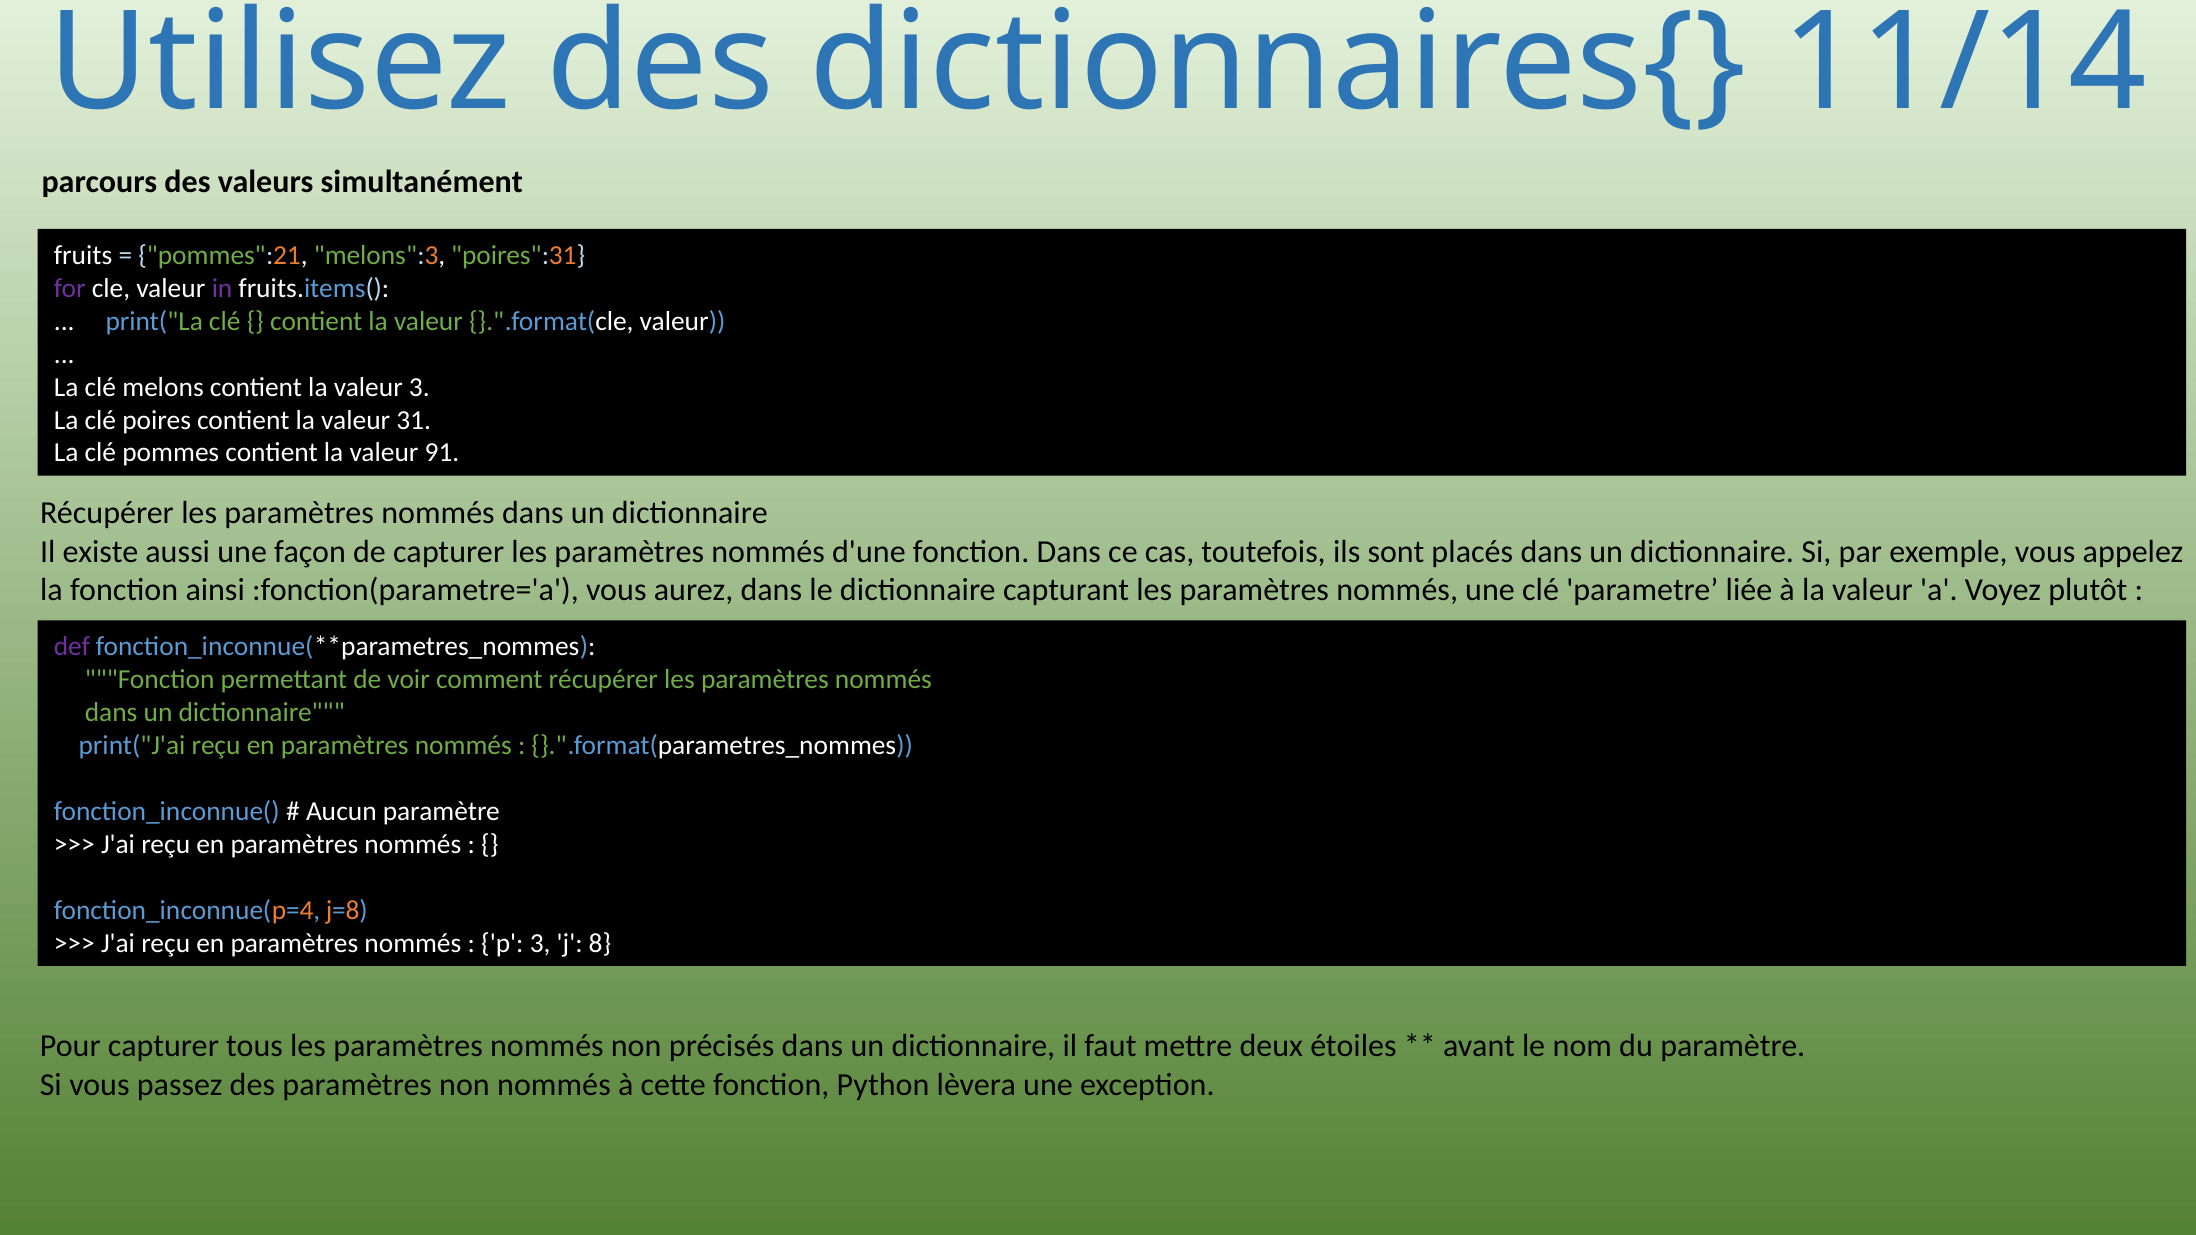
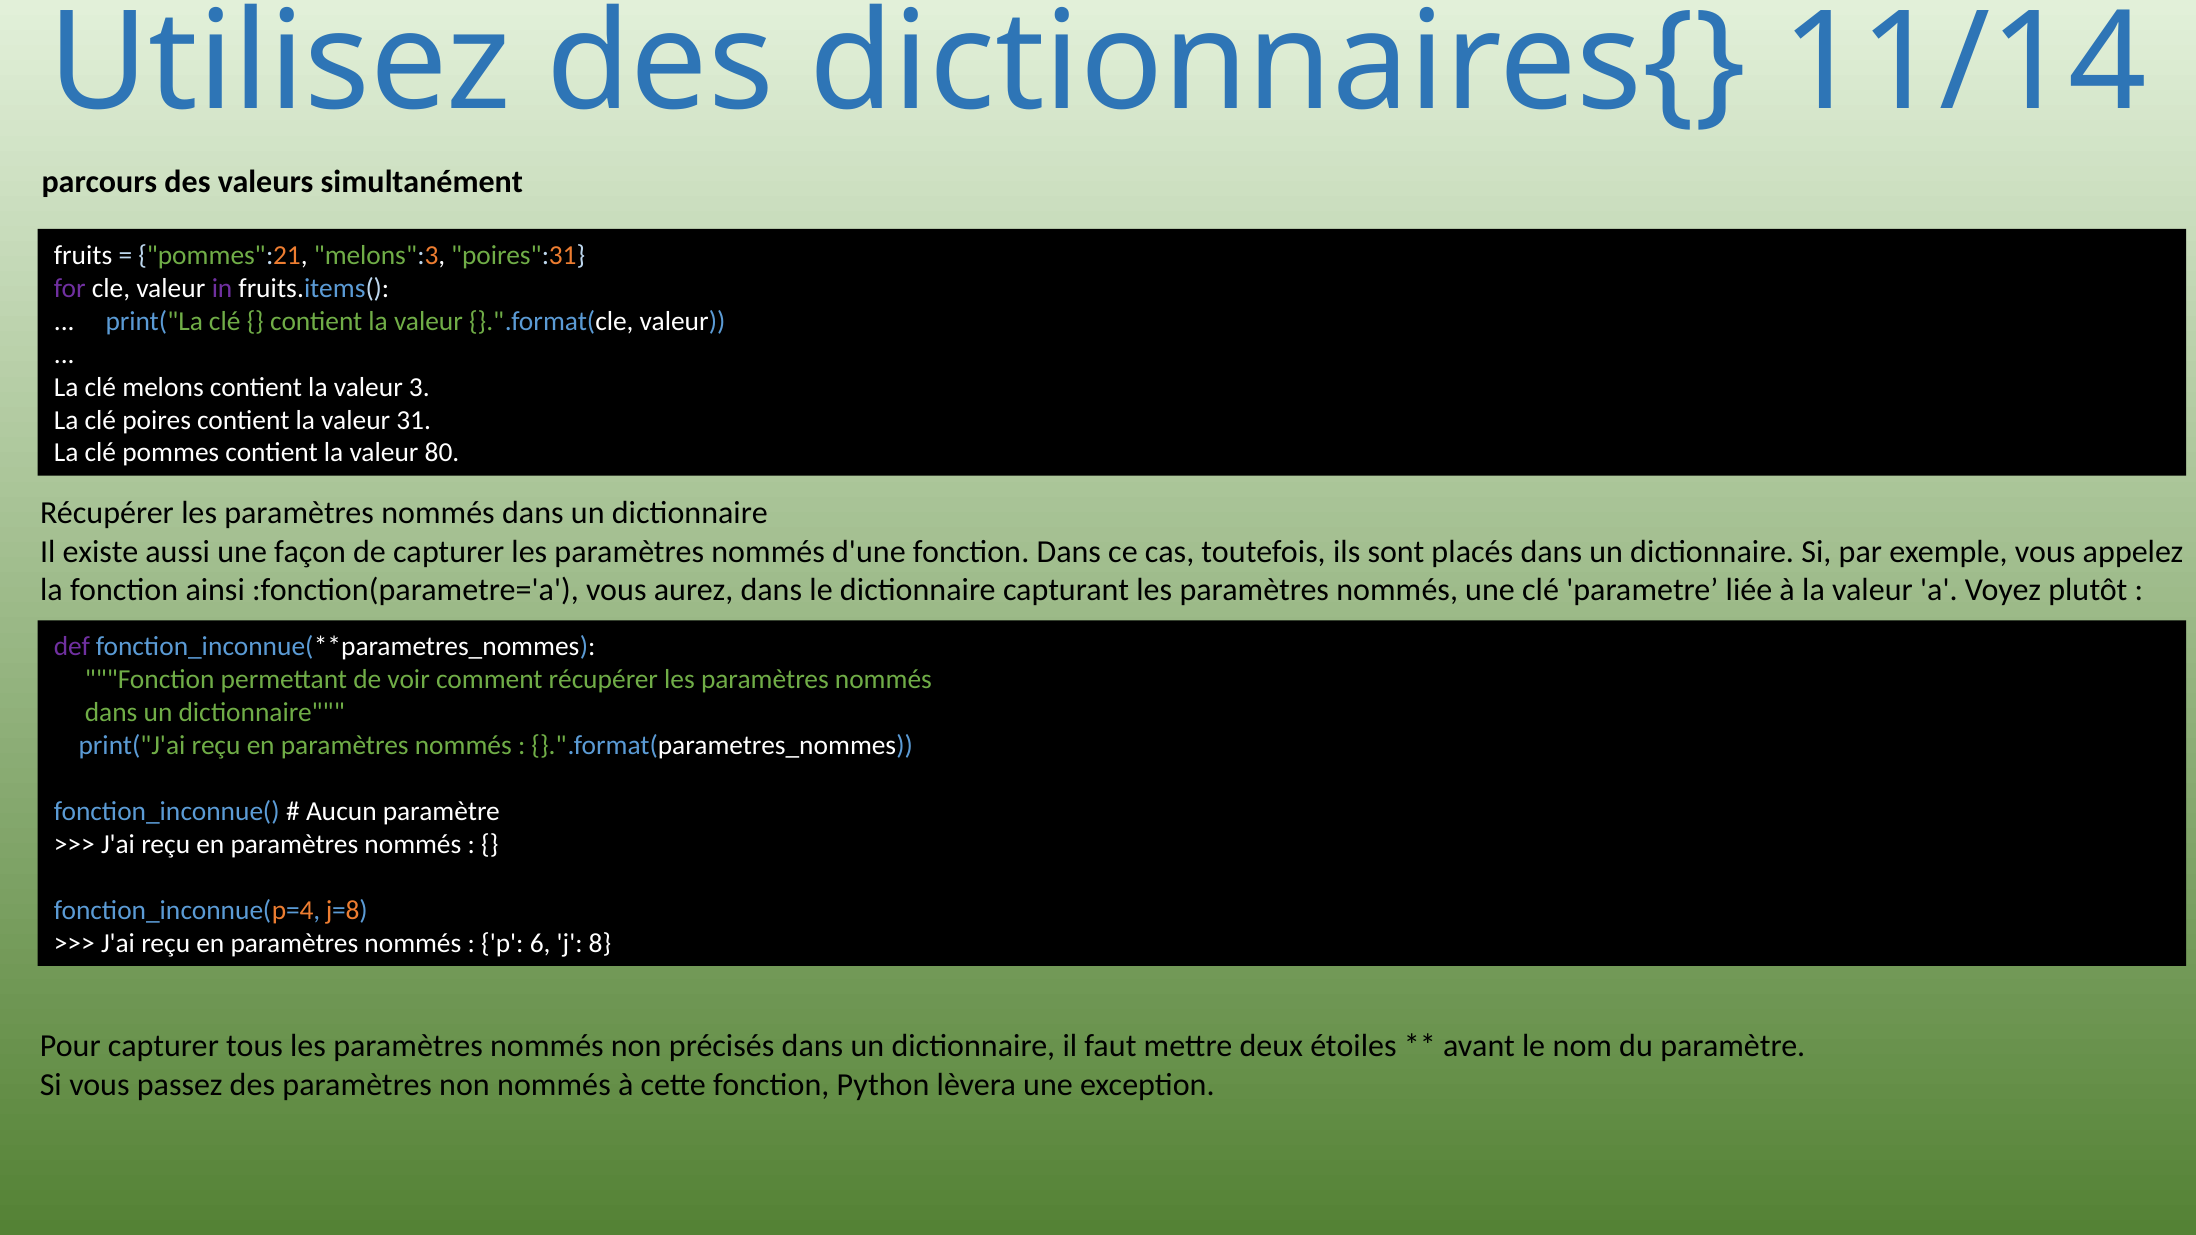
91: 91 -> 80
p 3: 3 -> 6
